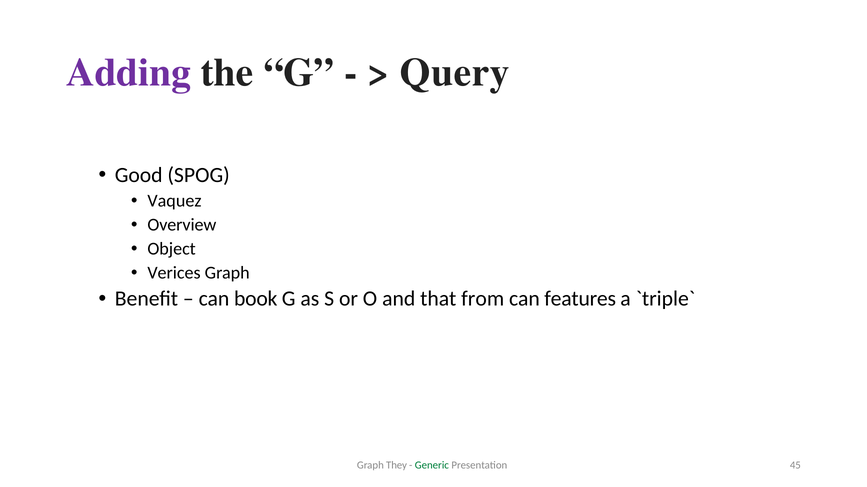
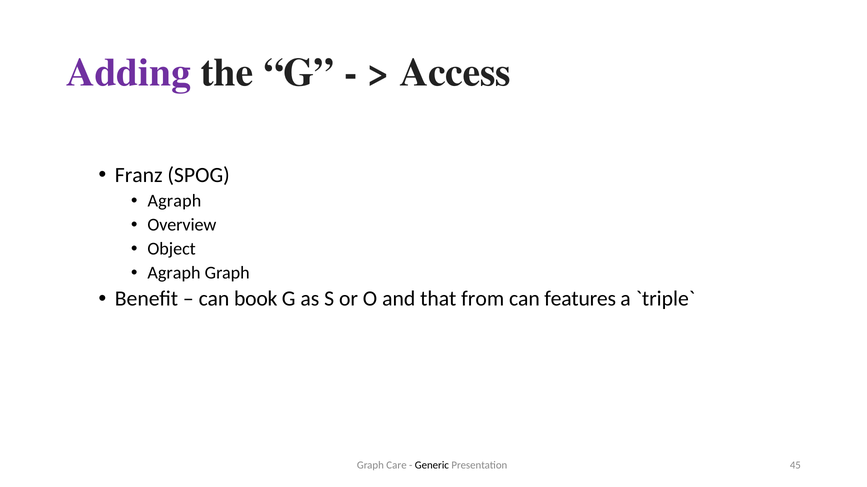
Query: Query -> Access
Good: Good -> Franz
Vaquez at (174, 201): Vaquez -> Agraph
Verices at (174, 273): Verices -> Agraph
They: They -> Care
Generic colour: green -> black
